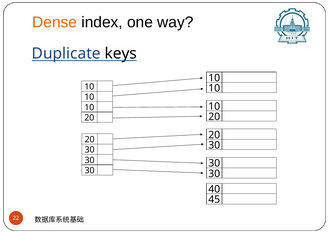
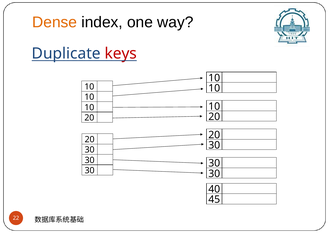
keys colour: black -> red
